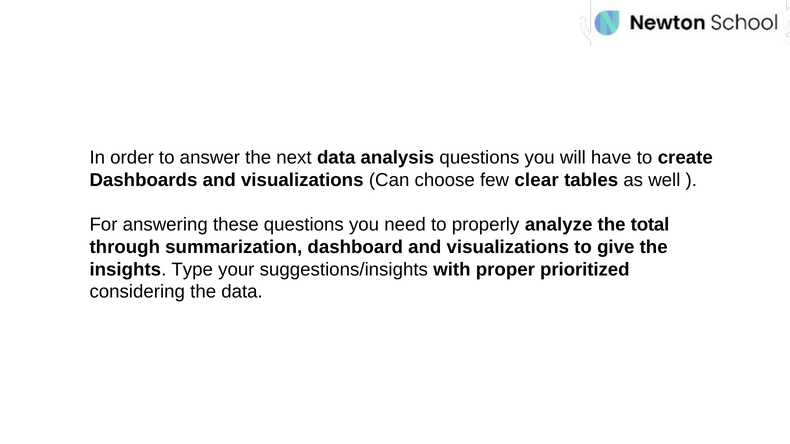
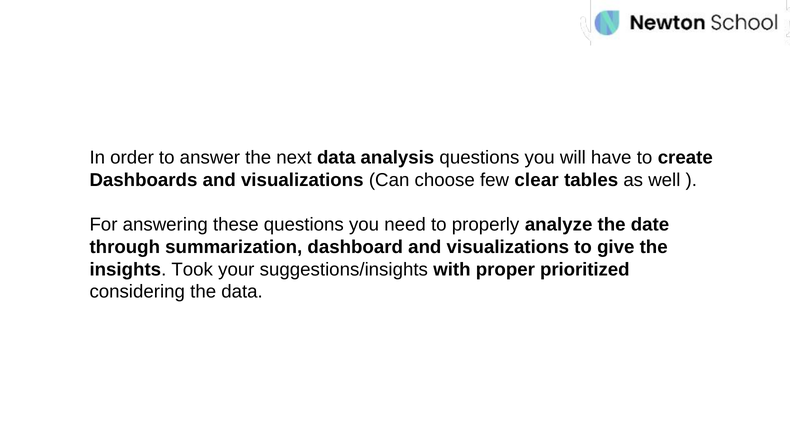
total: total -> date
Type: Type -> Took
